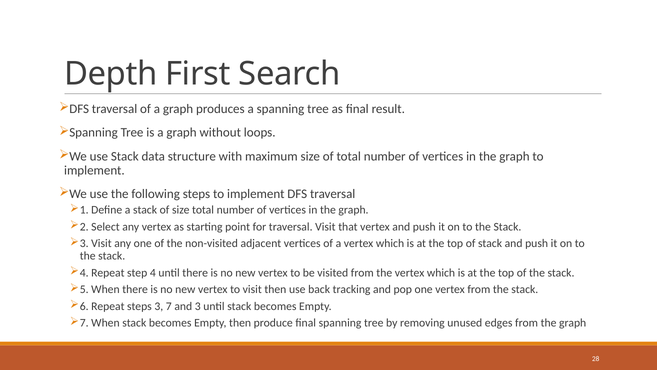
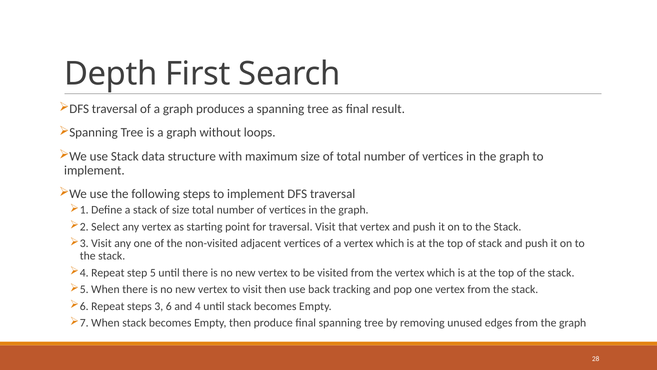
4: 4 -> 5
7: 7 -> 6
and 3: 3 -> 4
